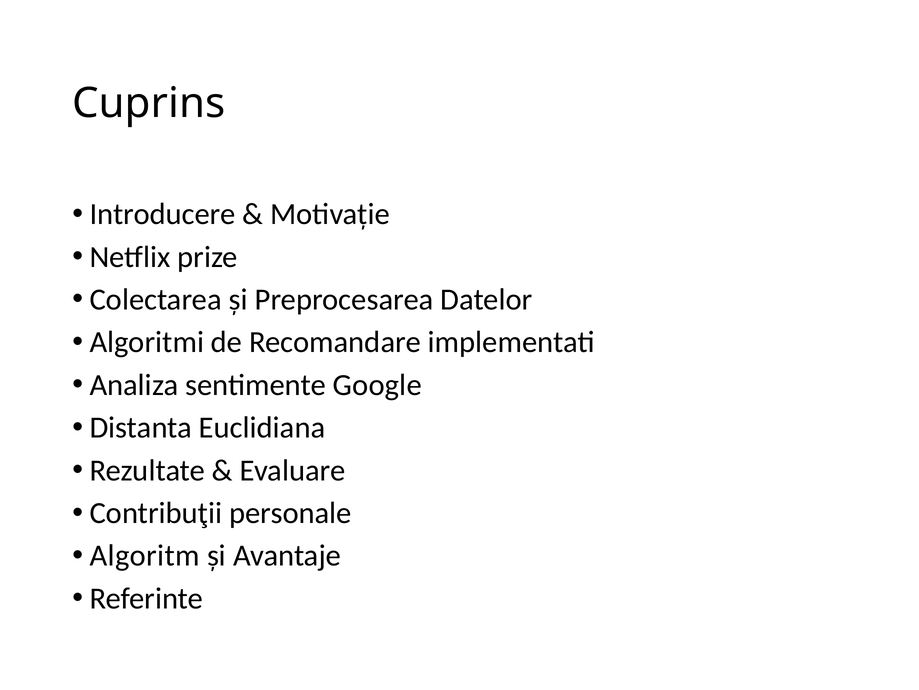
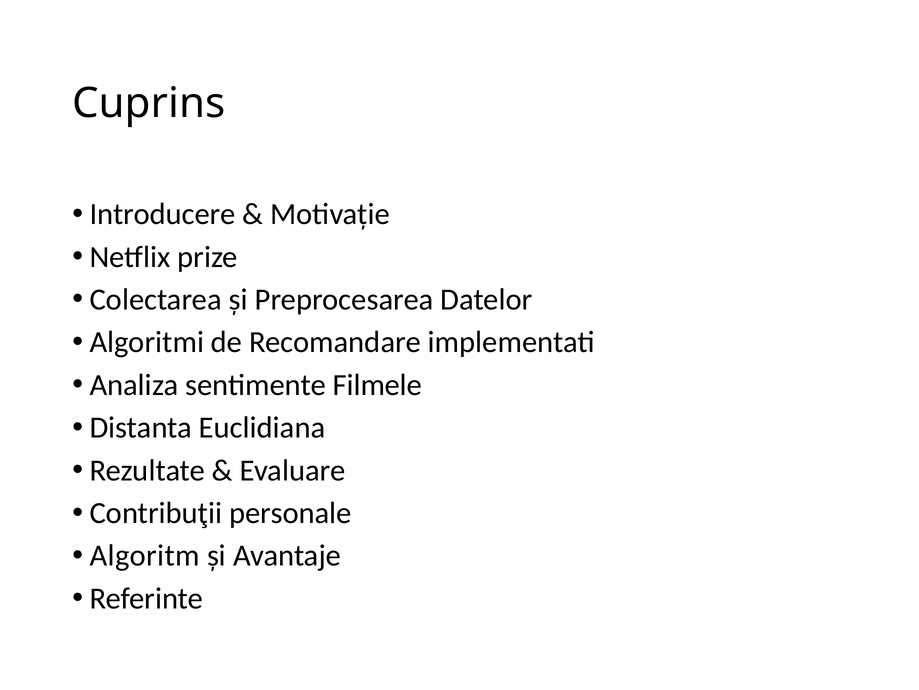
Google: Google -> Filmele
